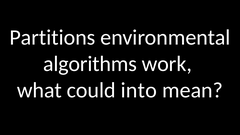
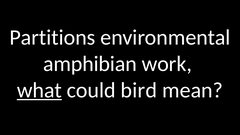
algorithms: algorithms -> amphibian
what underline: none -> present
into: into -> bird
